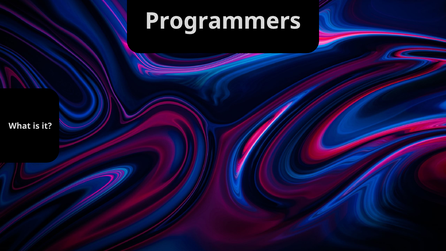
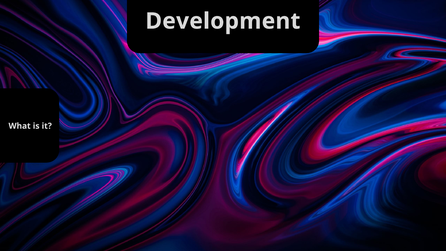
Programmers: Programmers -> Development
